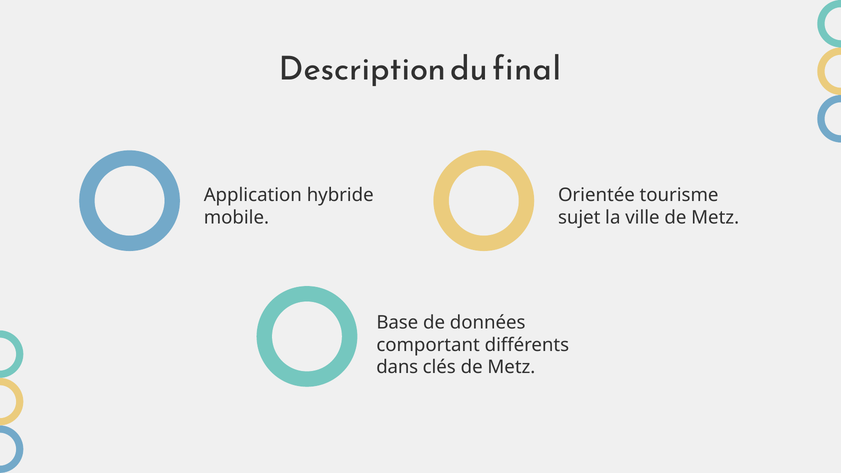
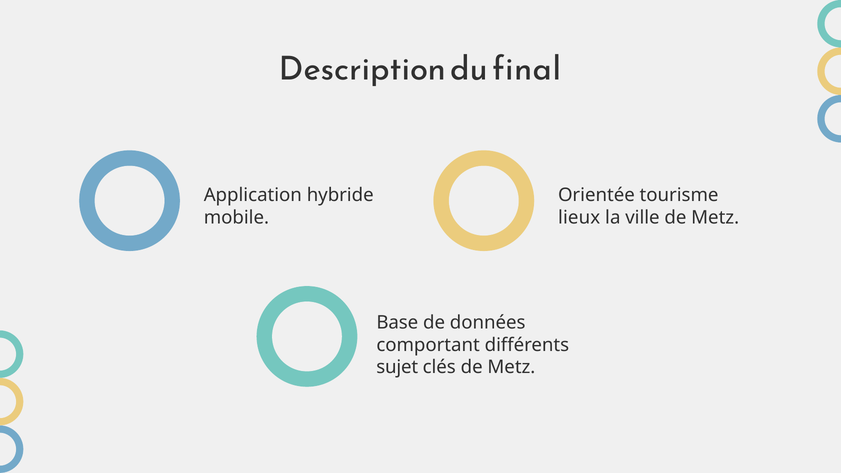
sujet: sujet -> lieux
dans: dans -> sujet
